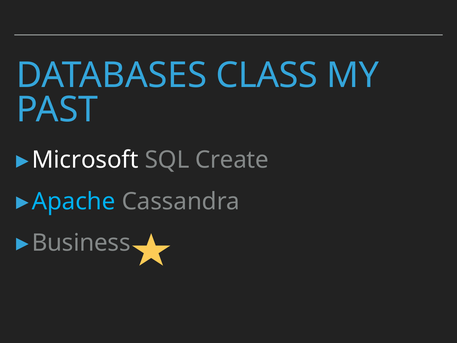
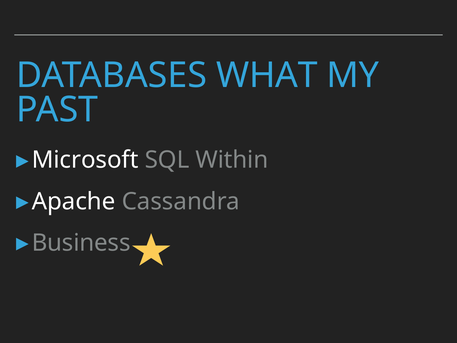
CLASS: CLASS -> WHAT
Create: Create -> Within
Apache colour: light blue -> white
